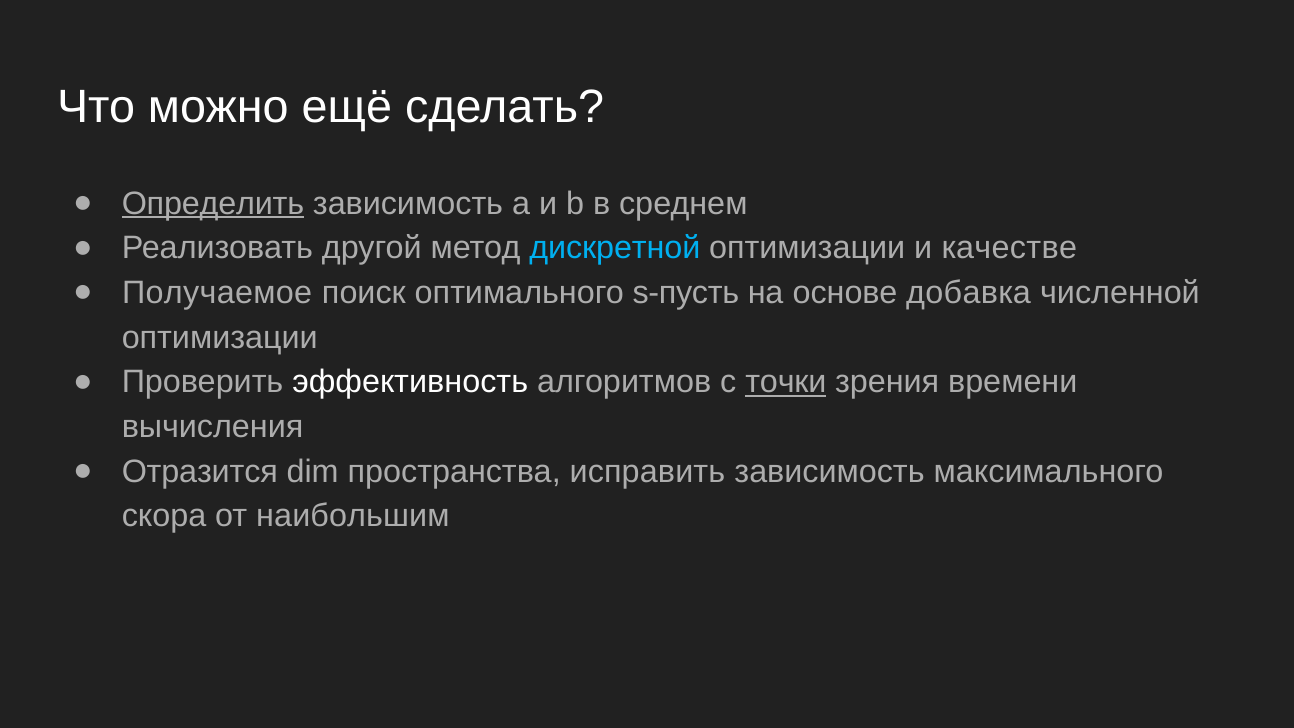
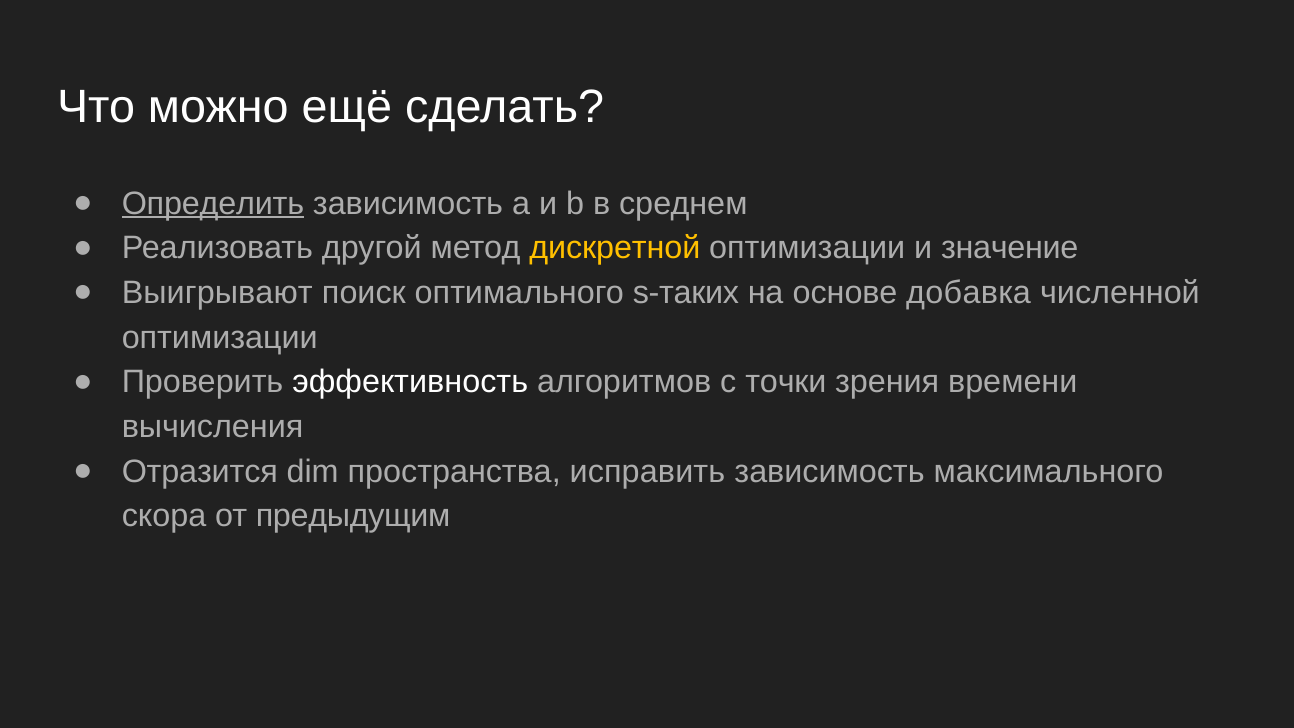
дискретной colour: light blue -> yellow
качестве: качестве -> значение
Получаемое: Получаемое -> Выигрывают
s-пусть: s-пусть -> s-таких
точки underline: present -> none
наибольшим: наибольшим -> предыдущим
